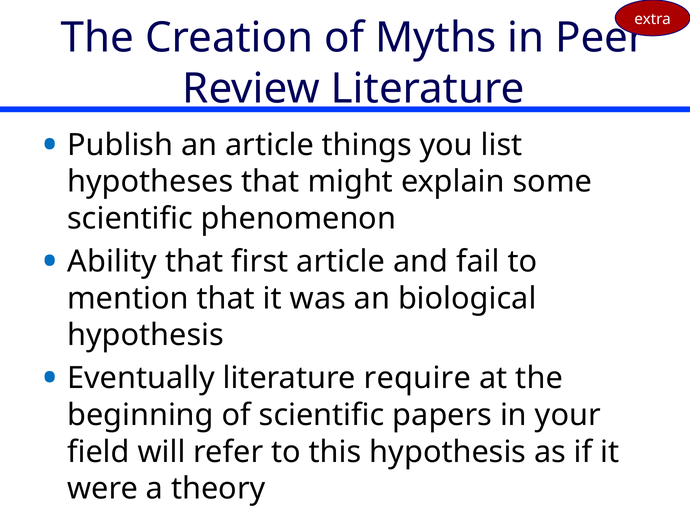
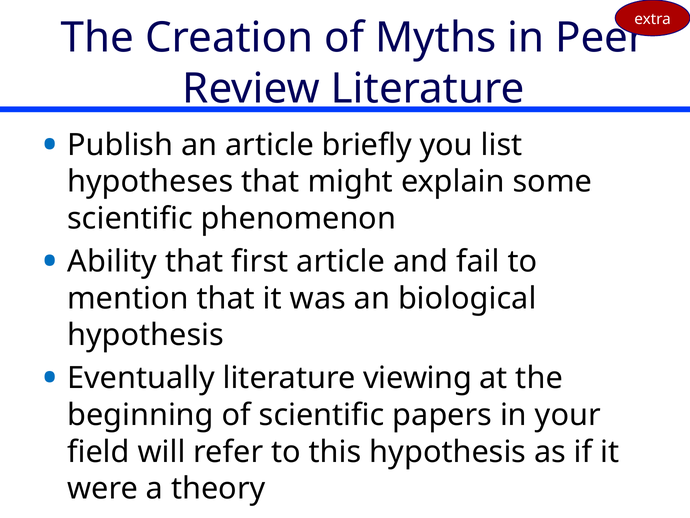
things: things -> briefly
require: require -> viewing
